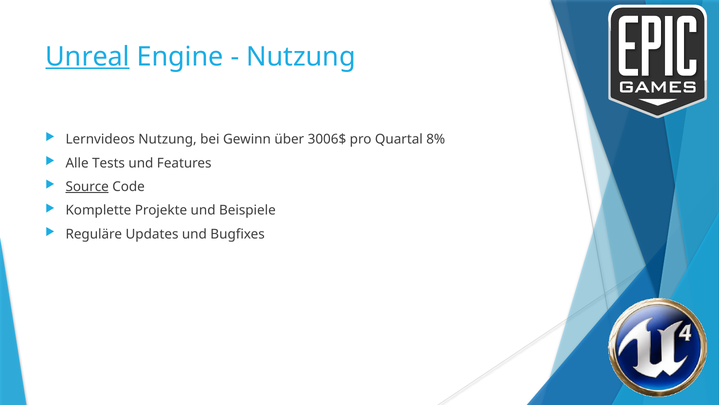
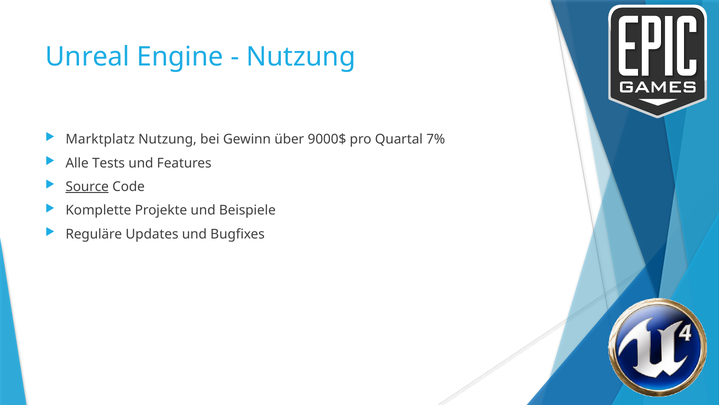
Unreal underline: present -> none
Lernvideos: Lernvideos -> Marktplatz
3006$: 3006$ -> 9000$
8%: 8% -> 7%
